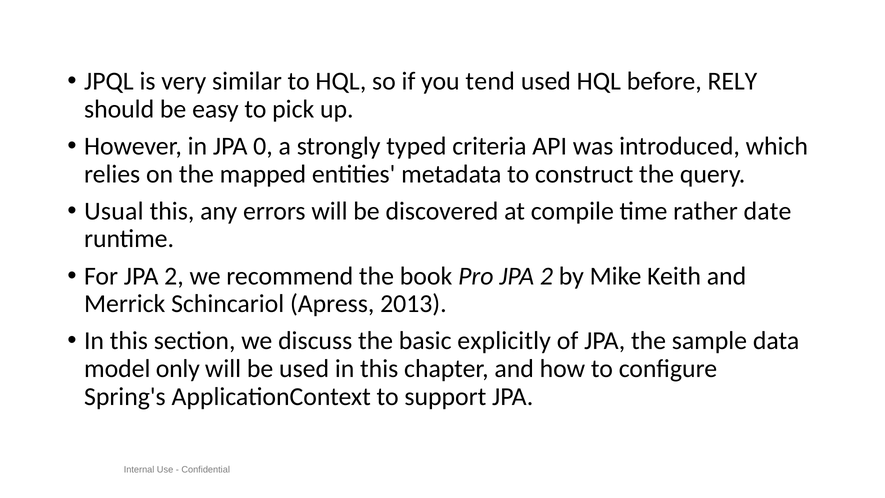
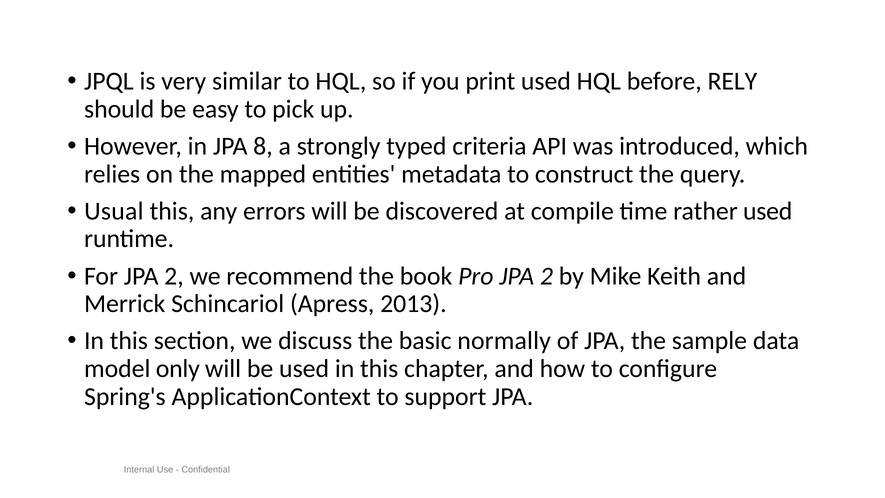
tend: tend -> print
0: 0 -> 8
rather date: date -> used
explicitly: explicitly -> normally
